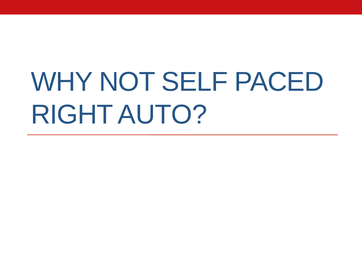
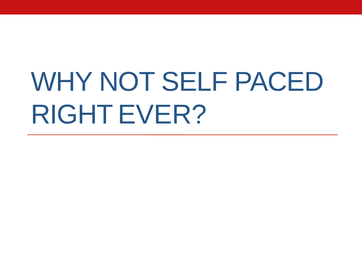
AUTO: AUTO -> EVER
